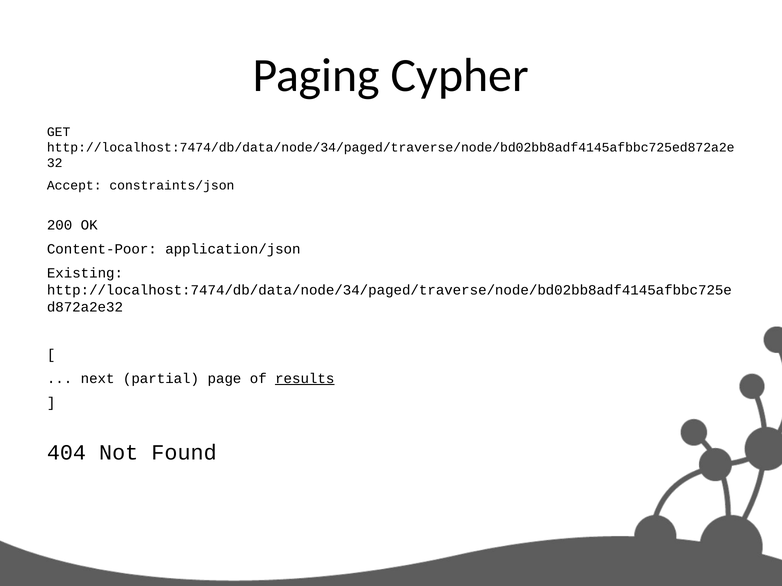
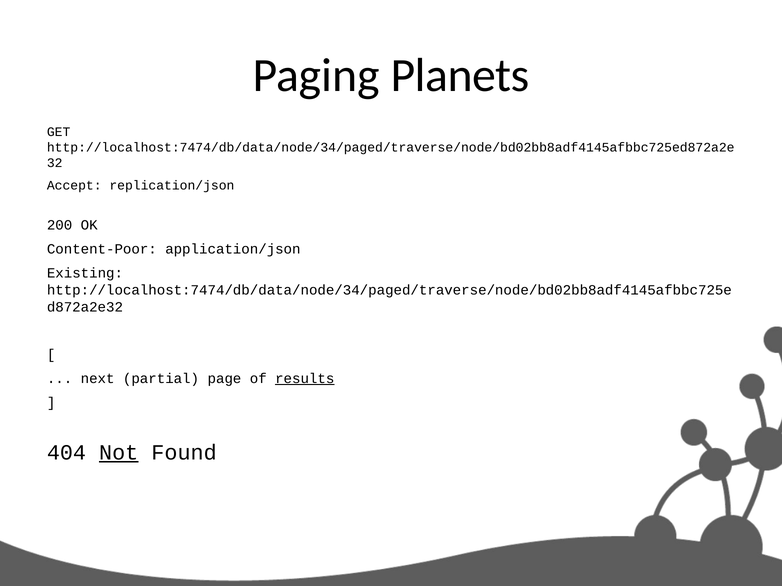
Cypher: Cypher -> Planets
constraints/json: constraints/json -> replication/json
Not underline: none -> present
